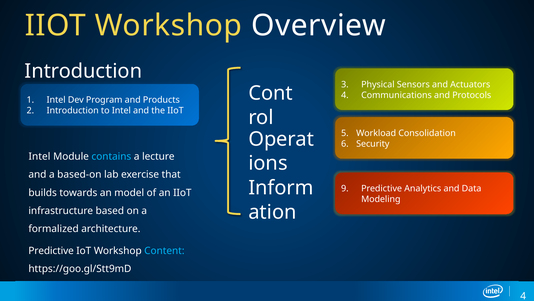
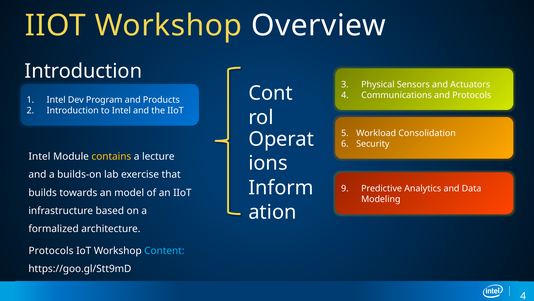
contains colour: light blue -> yellow
based-on: based-on -> builds-on
Predictive at (51, 250): Predictive -> Protocols
